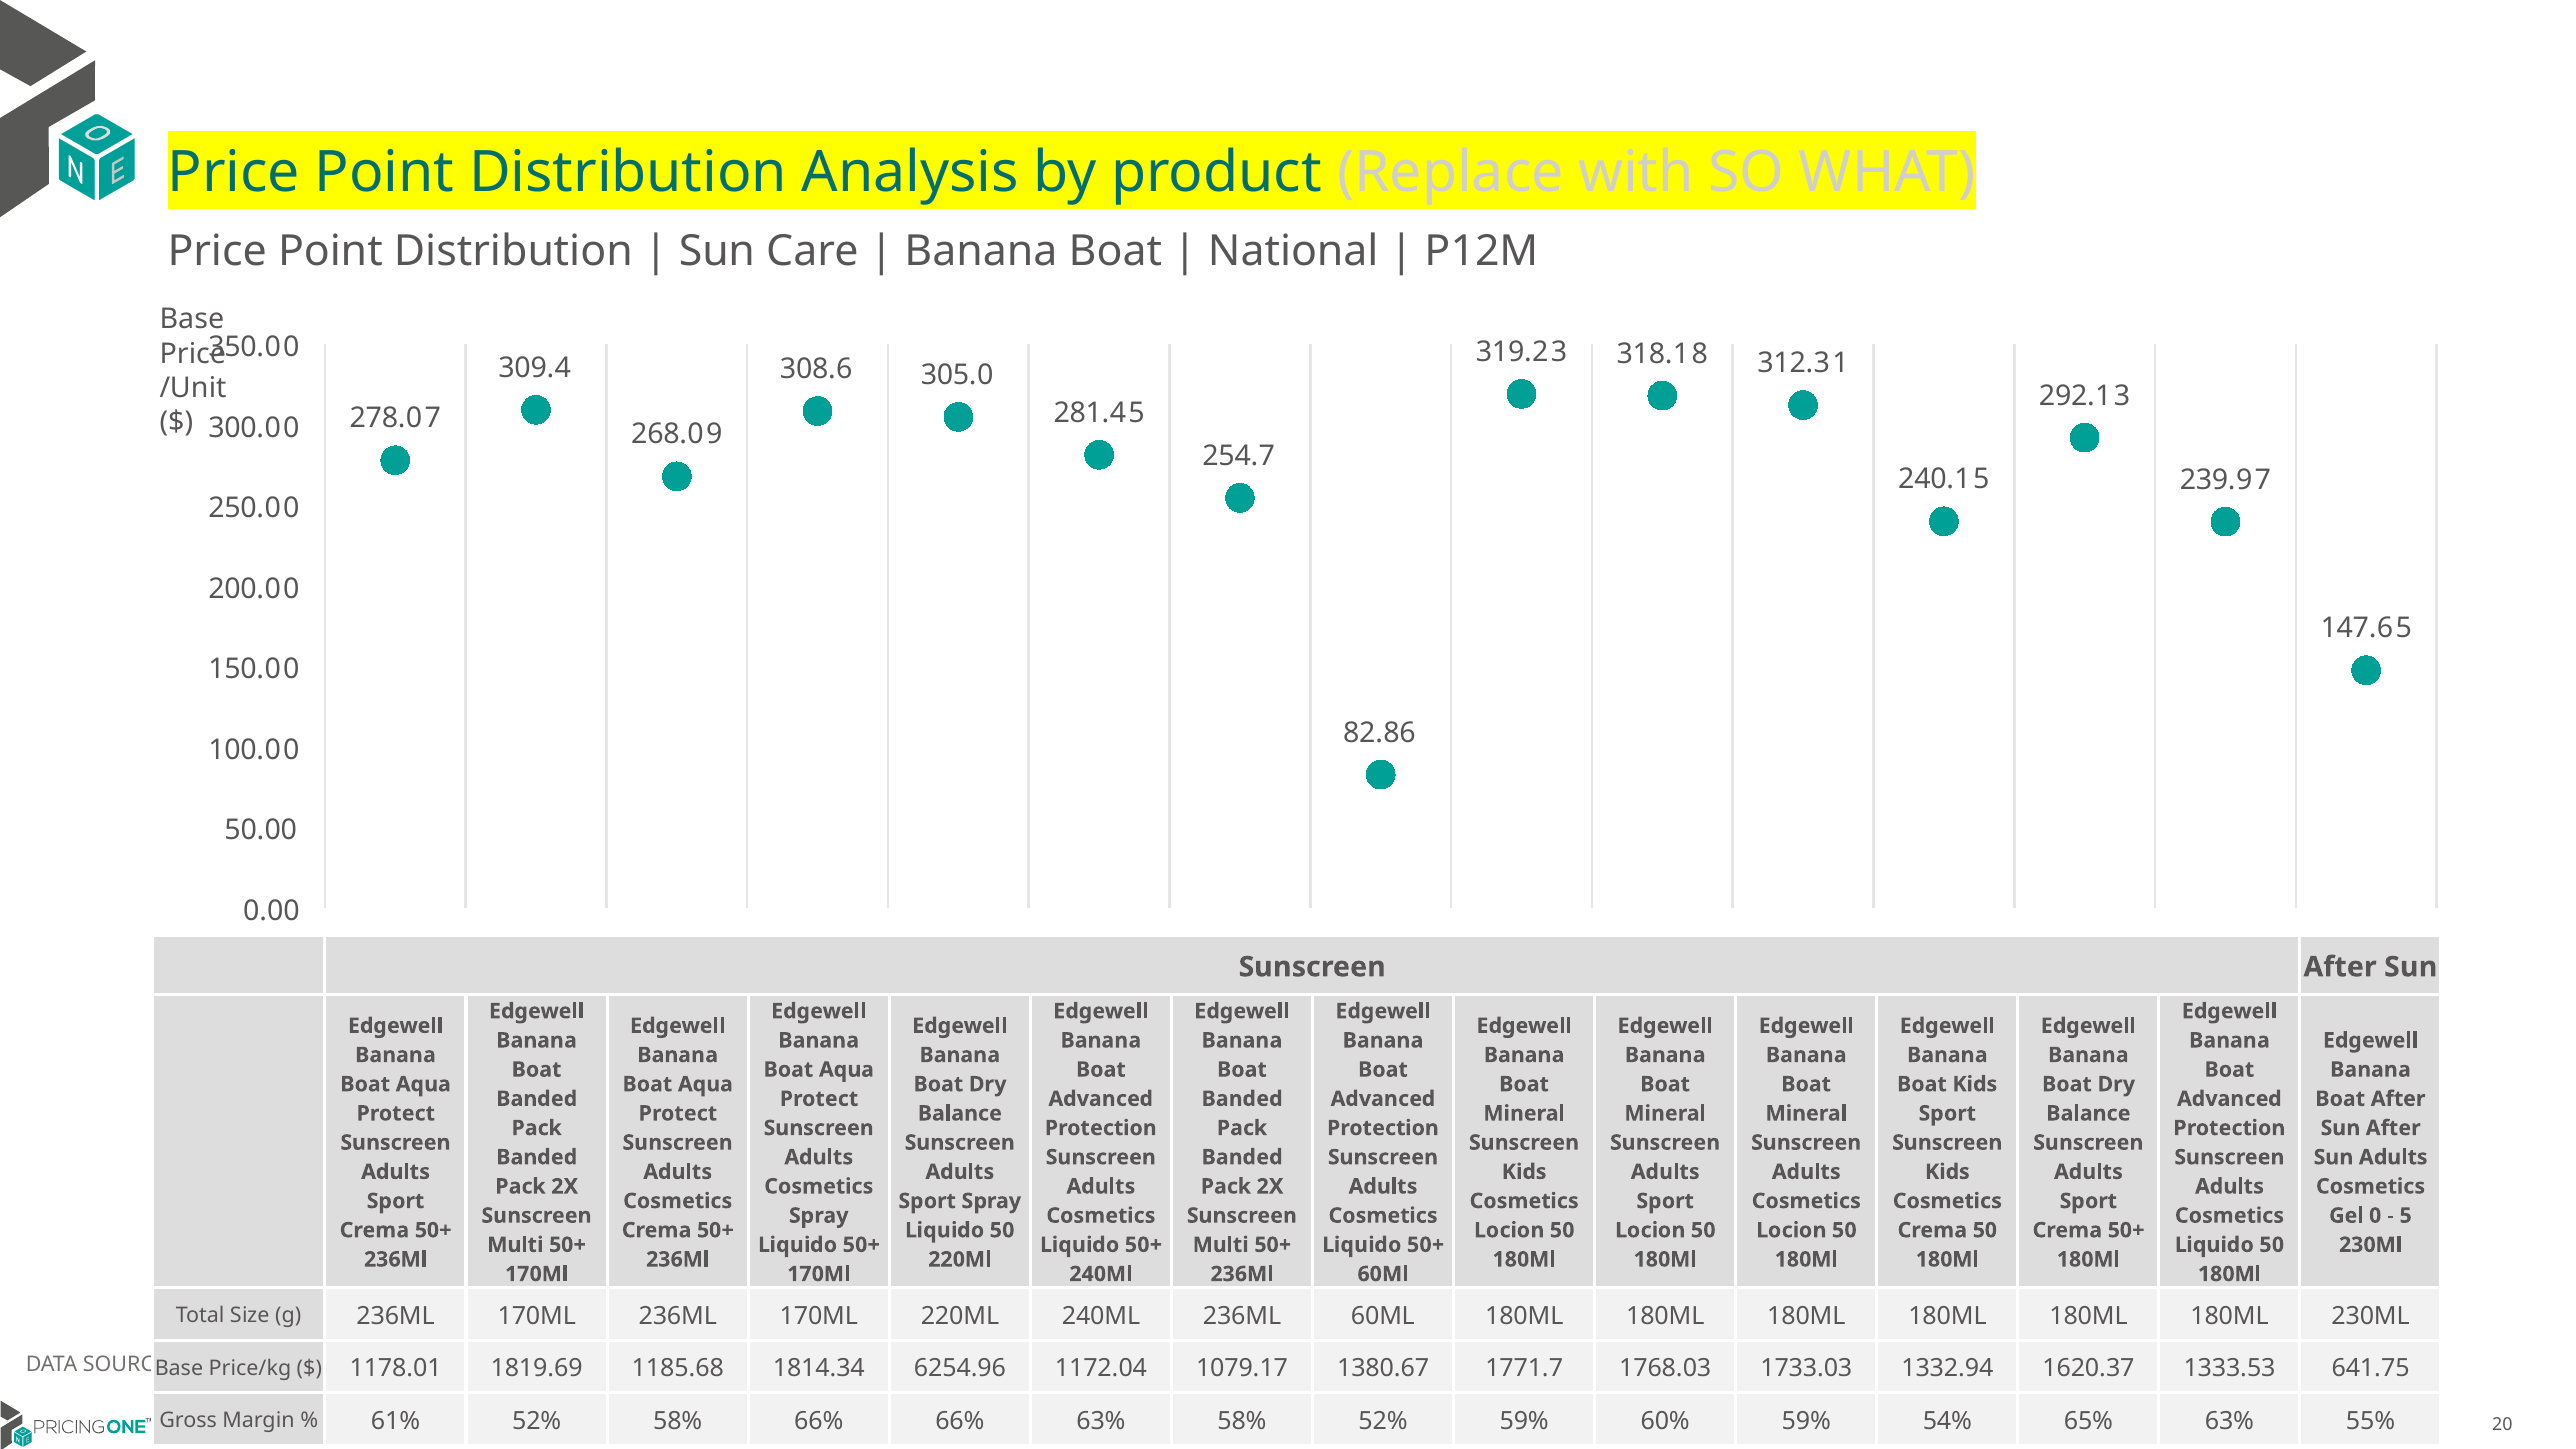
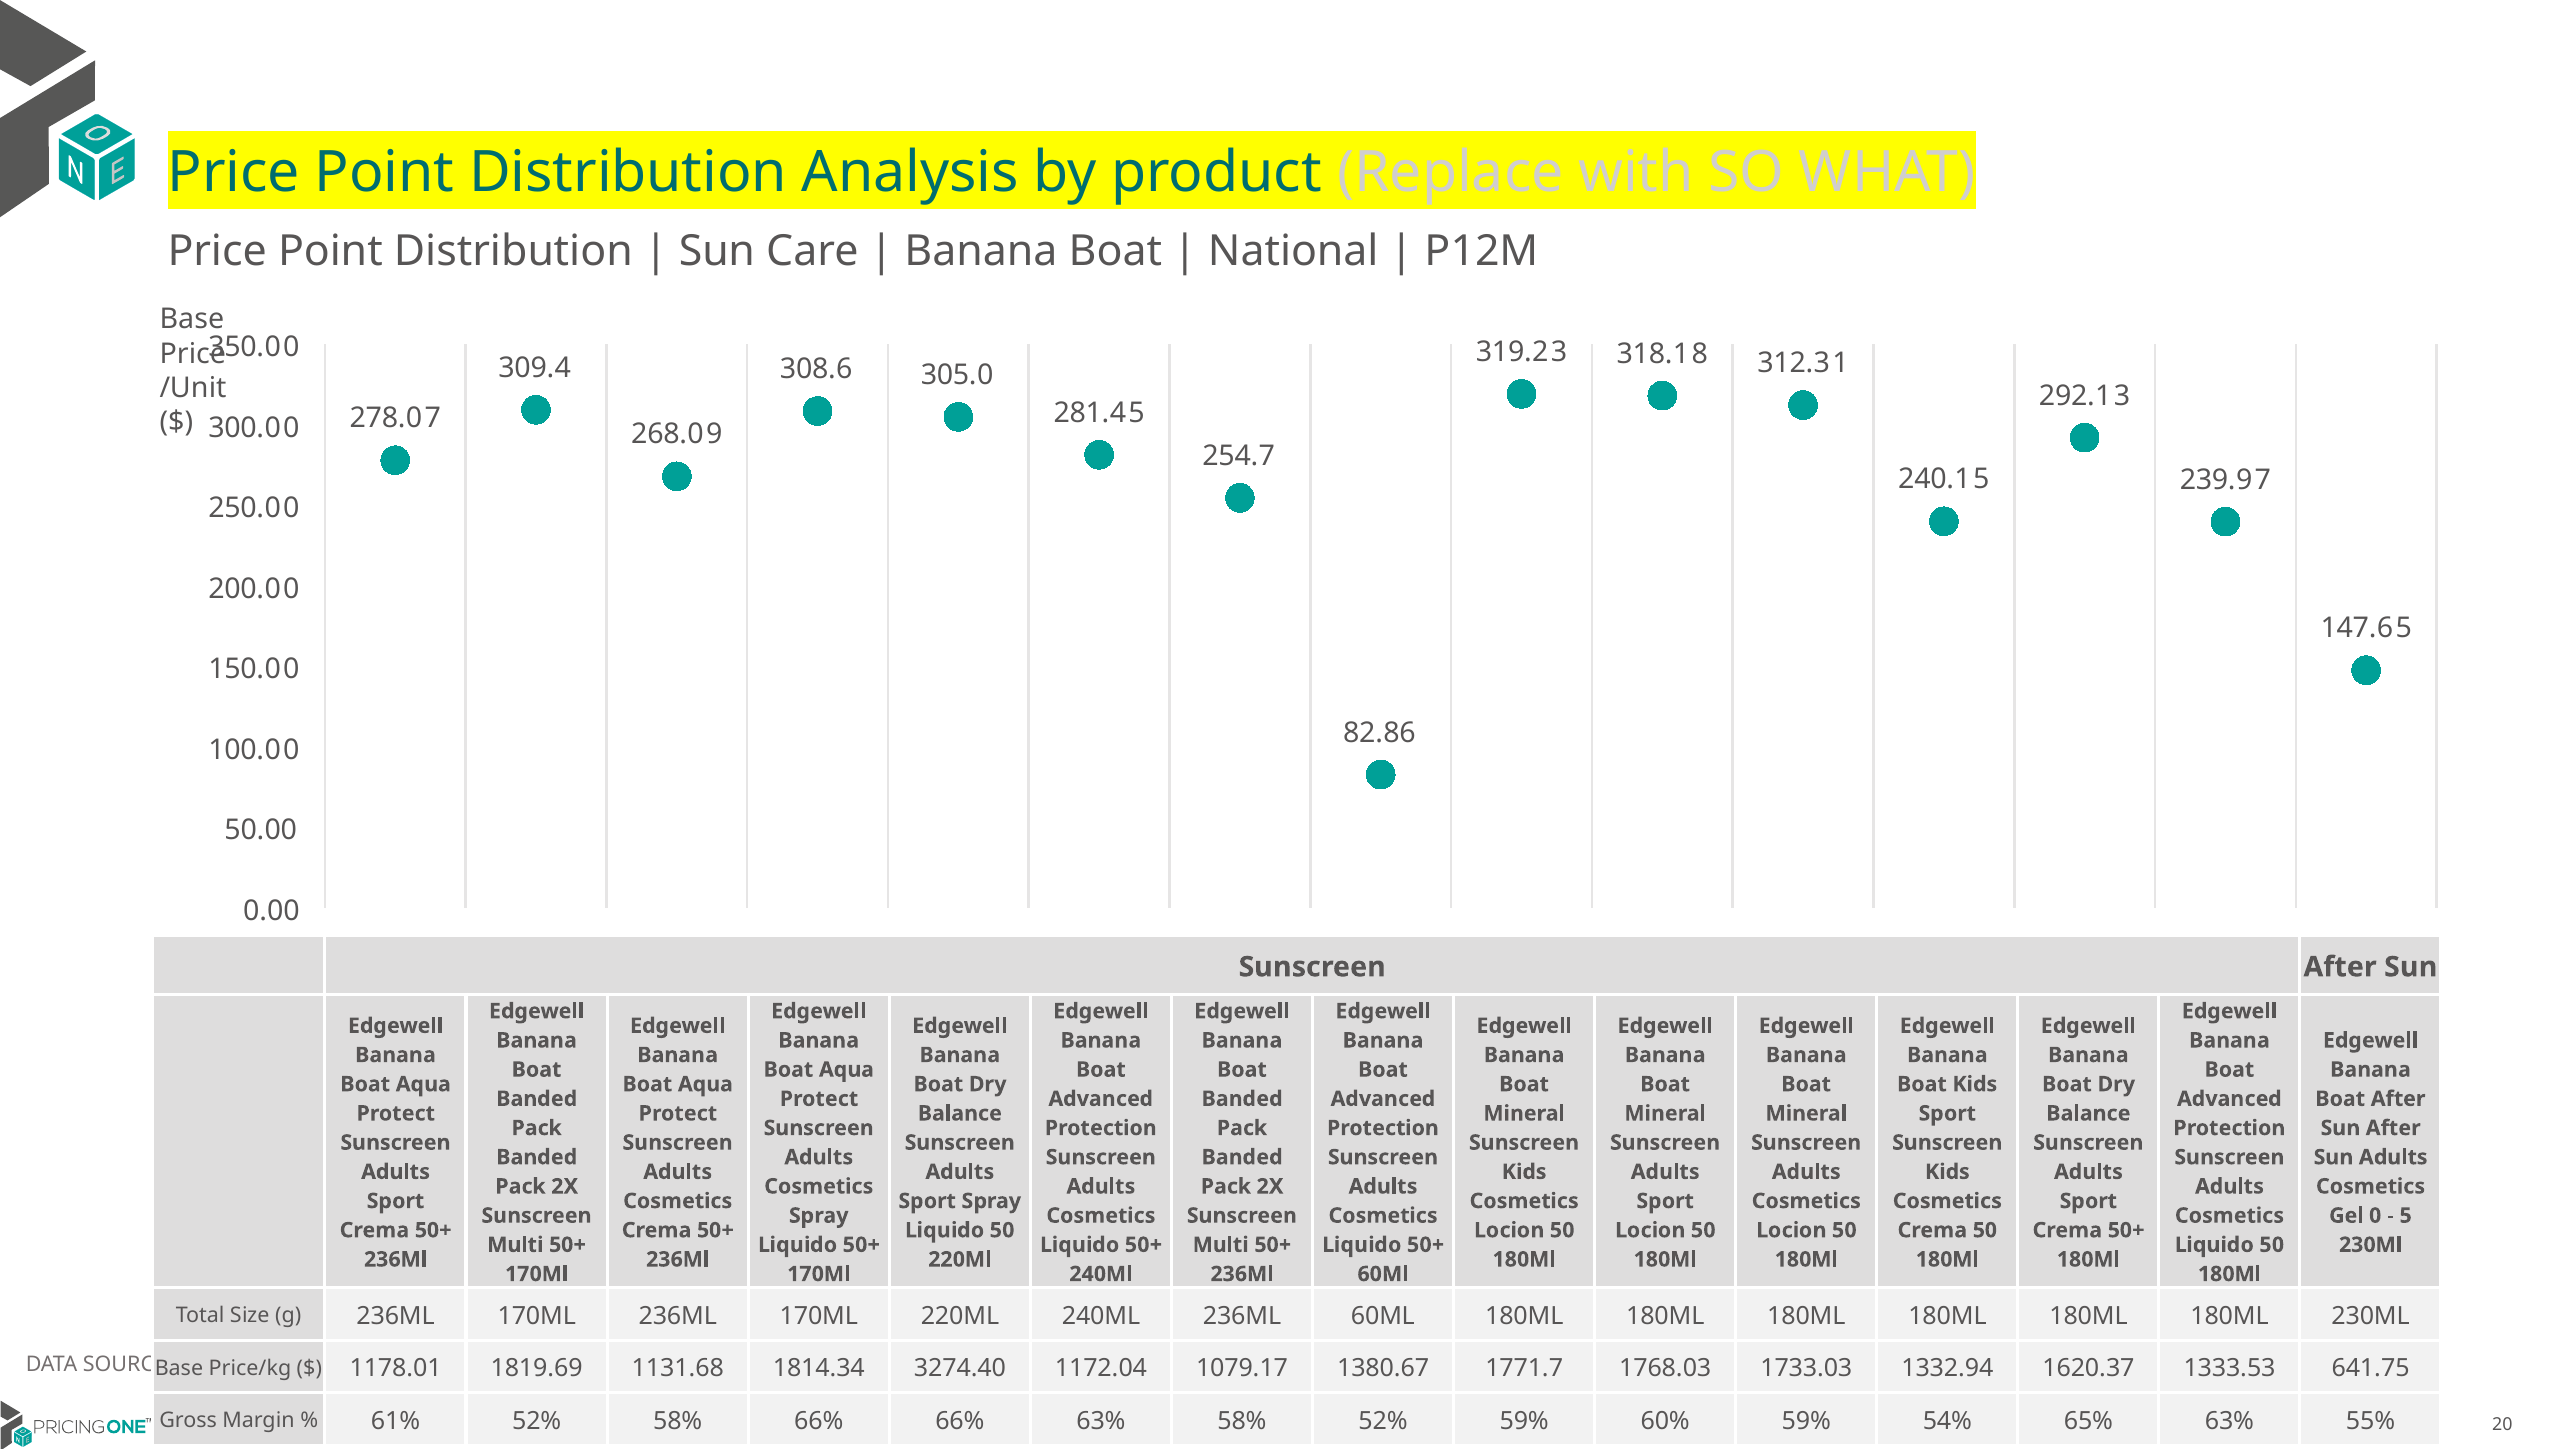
1185.68: 1185.68 -> 1131.68
6254.96: 6254.96 -> 3274.40
